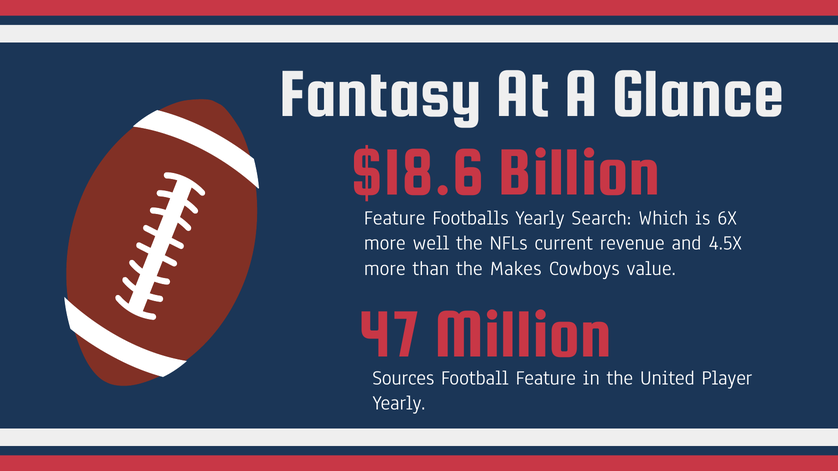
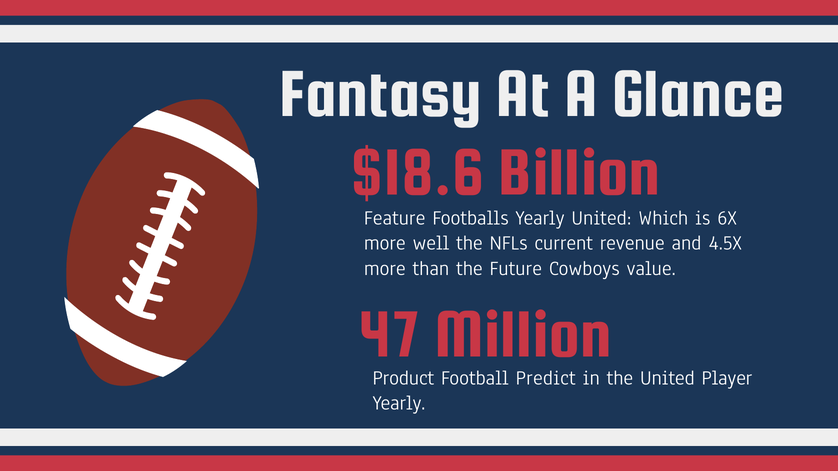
Yearly Search: Search -> United
Makes: Makes -> Future
Sources: Sources -> Product
Football Feature: Feature -> Predict
